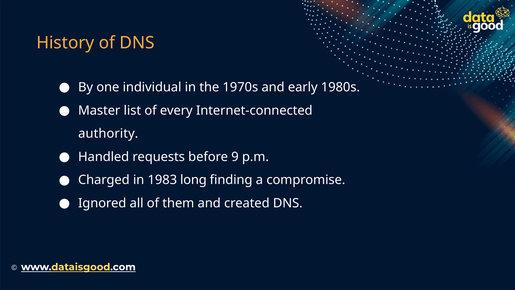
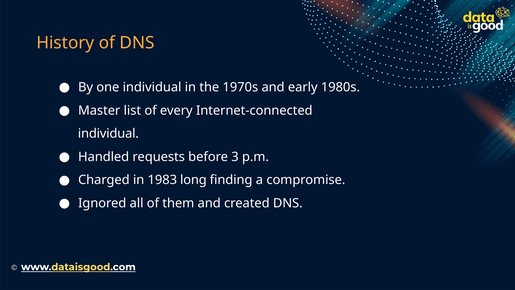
authority at (108, 134): authority -> individual
9: 9 -> 3
